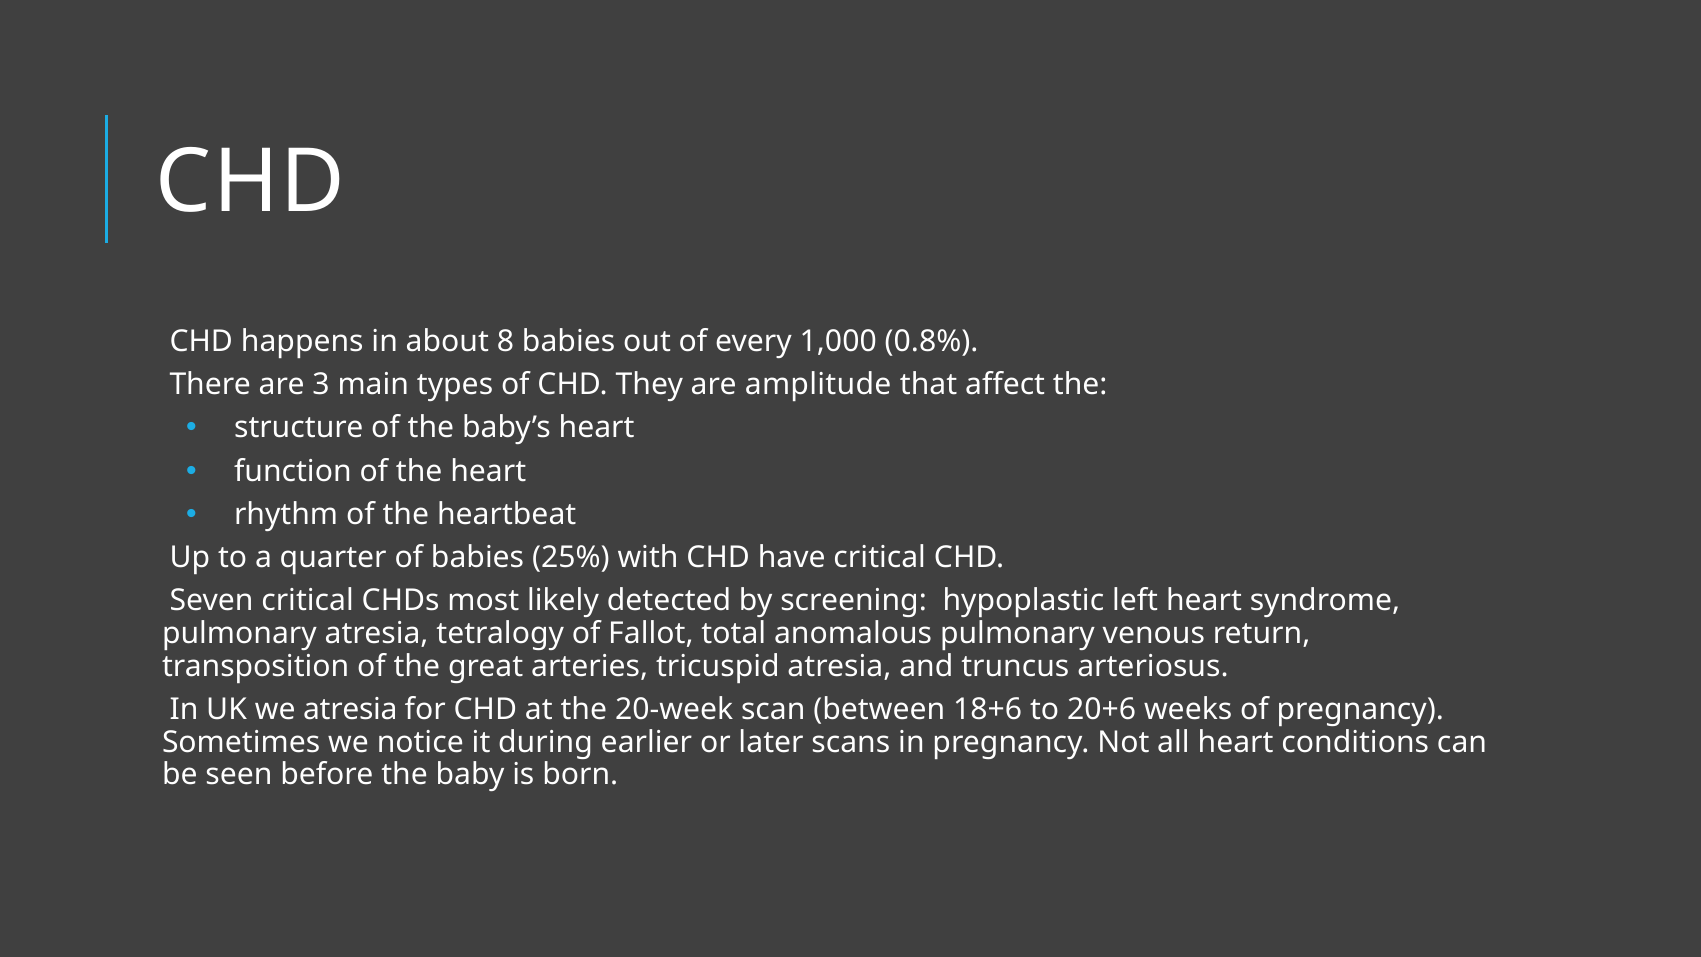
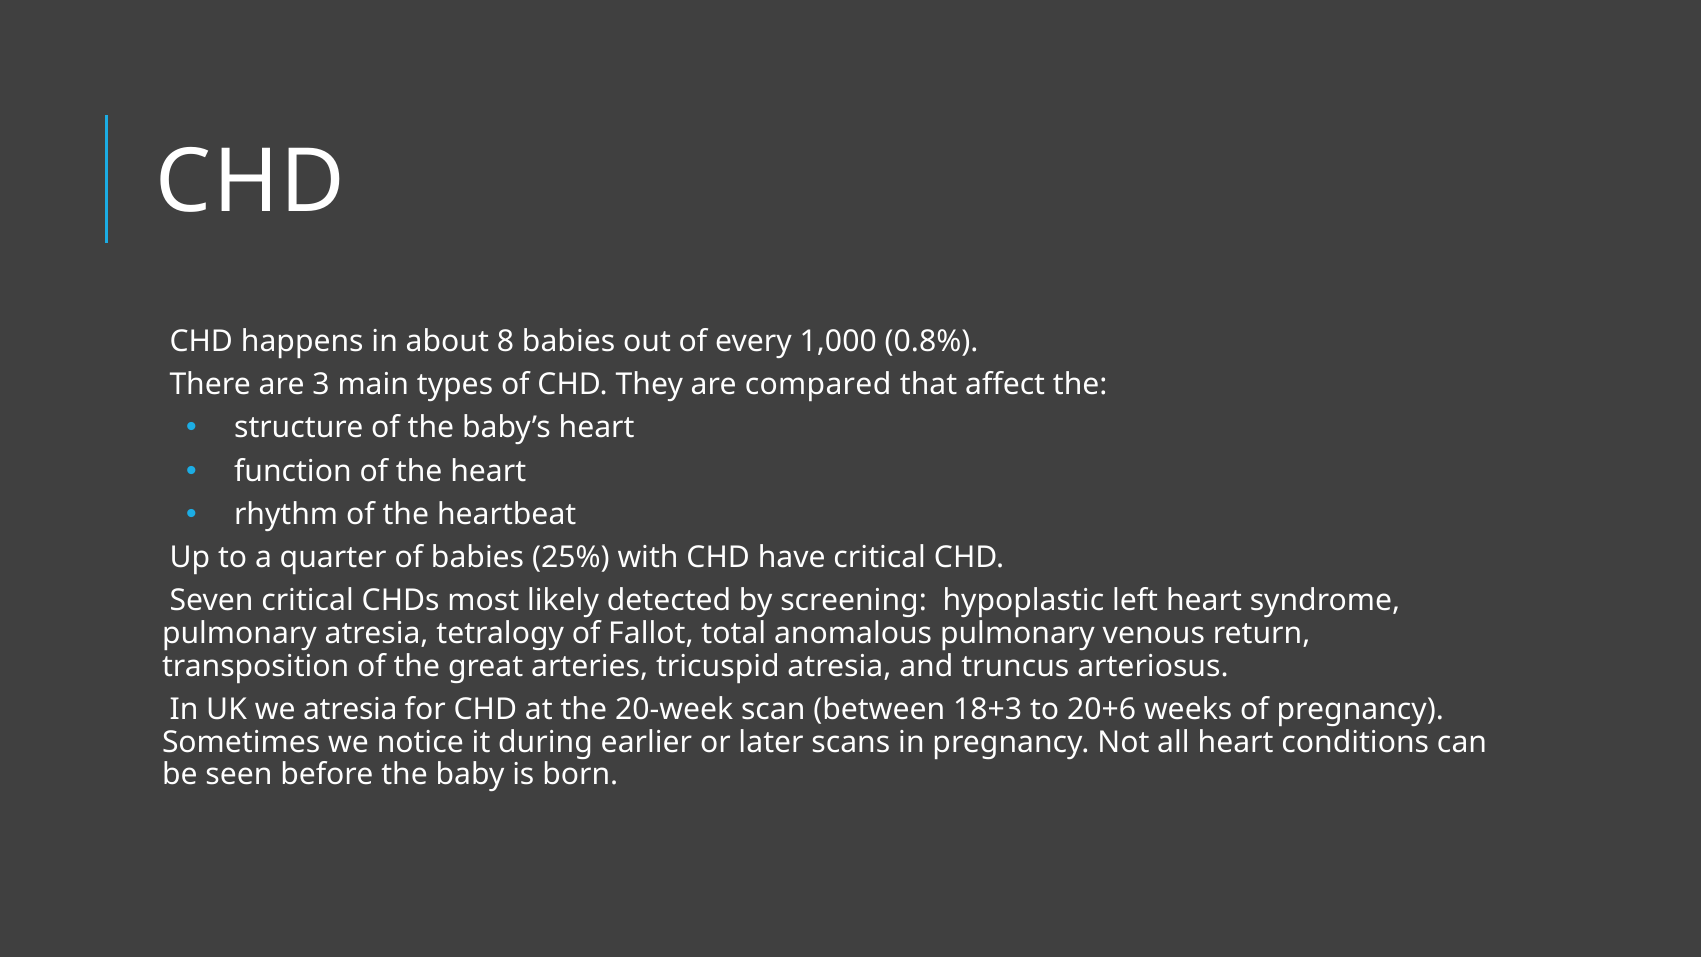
amplitude: amplitude -> compared
18+6: 18+6 -> 18+3
